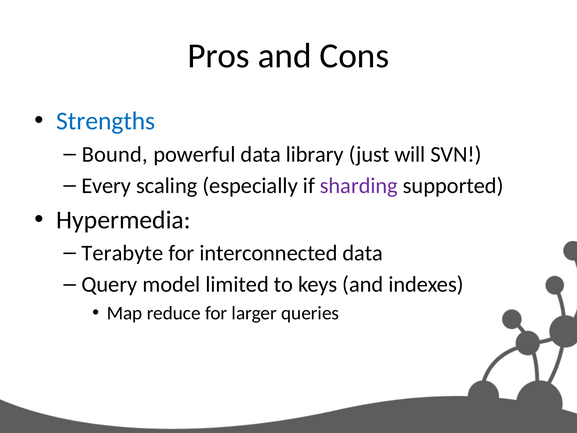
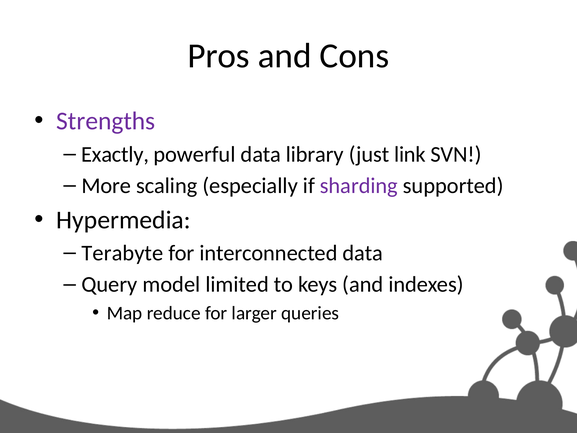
Strengths colour: blue -> purple
Bound: Bound -> Exactly
will: will -> link
Every: Every -> More
